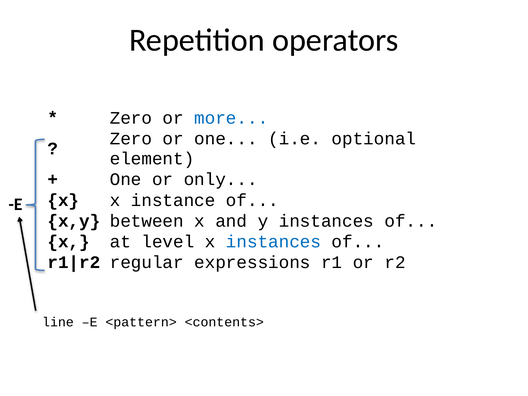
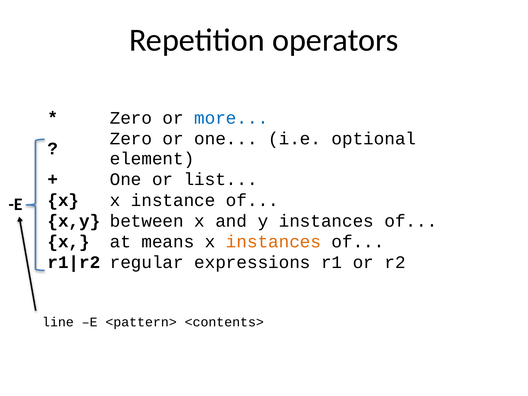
only: only -> list
level: level -> means
instances at (274, 242) colour: blue -> orange
